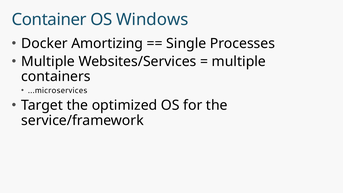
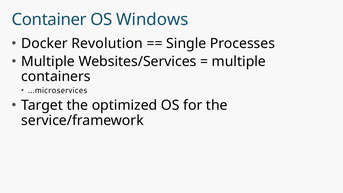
Amortizing: Amortizing -> Revolution
